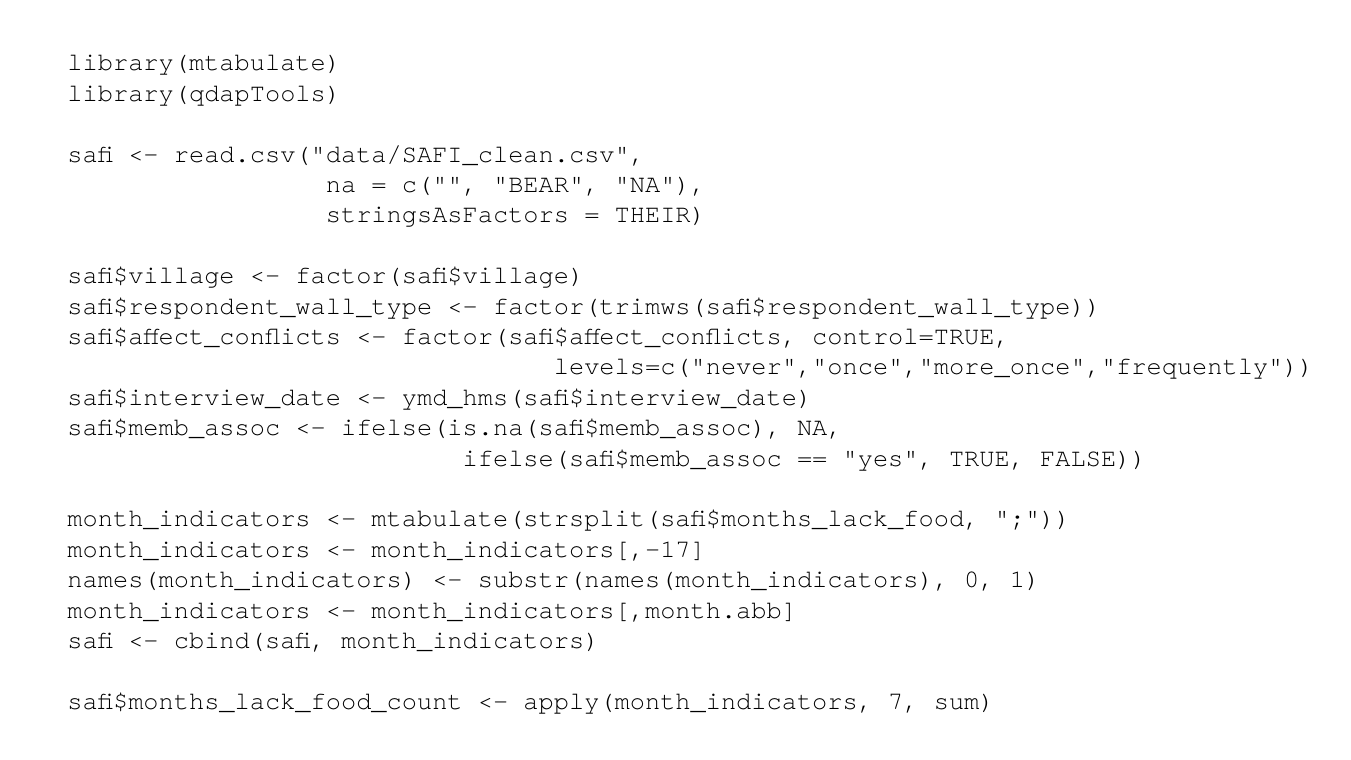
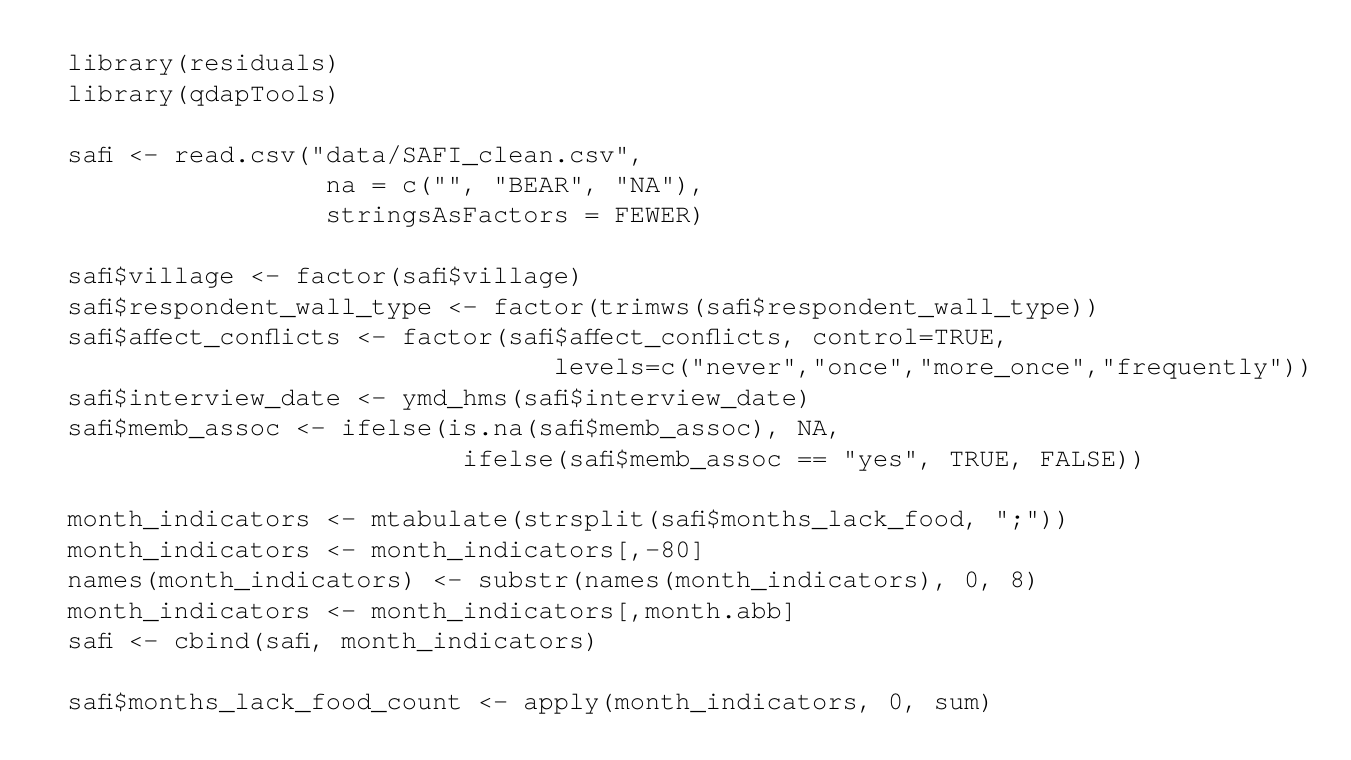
library(mtabulate: library(mtabulate -> library(residuals
THEIR: THEIR -> FEWER
month_indicators[,-17: month_indicators[,-17 -> month_indicators[,-80
1: 1 -> 8
apply(month_indicators 7: 7 -> 0
